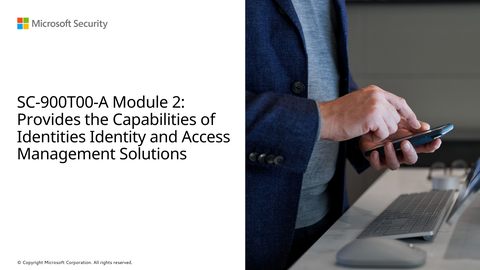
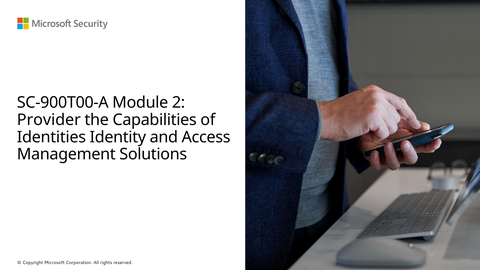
Provides: Provides -> Provider
